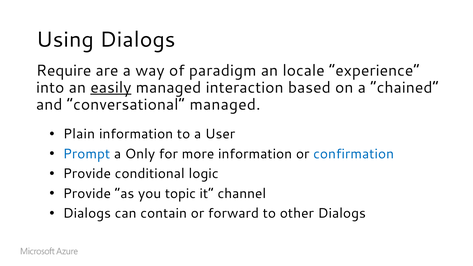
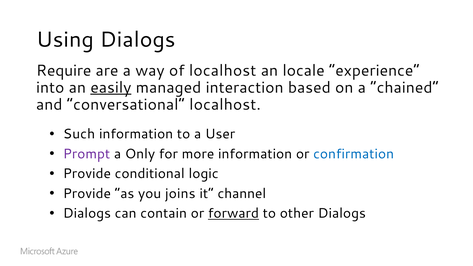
of paradigm: paradigm -> localhost
conversational managed: managed -> localhost
Plain: Plain -> Such
Prompt colour: blue -> purple
topic: topic -> joins
forward underline: none -> present
